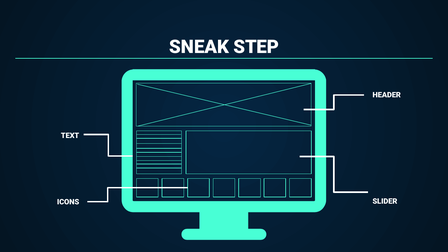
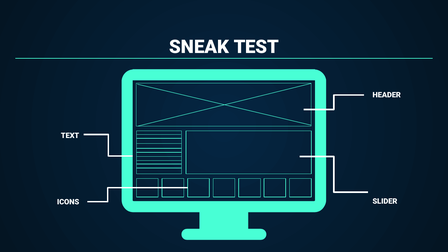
STEP: STEP -> TEST
